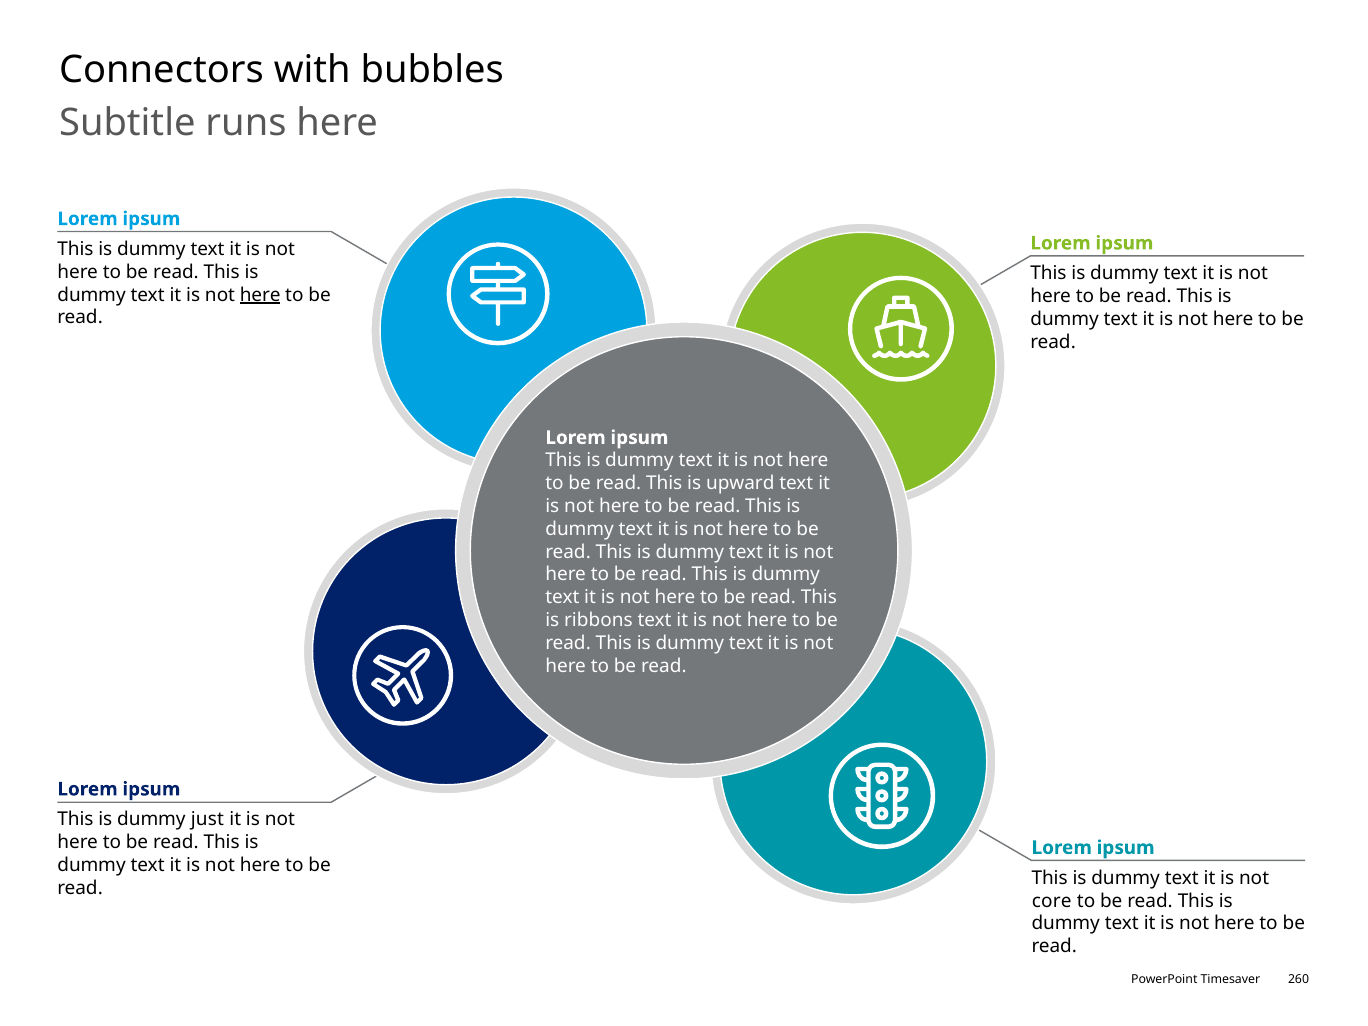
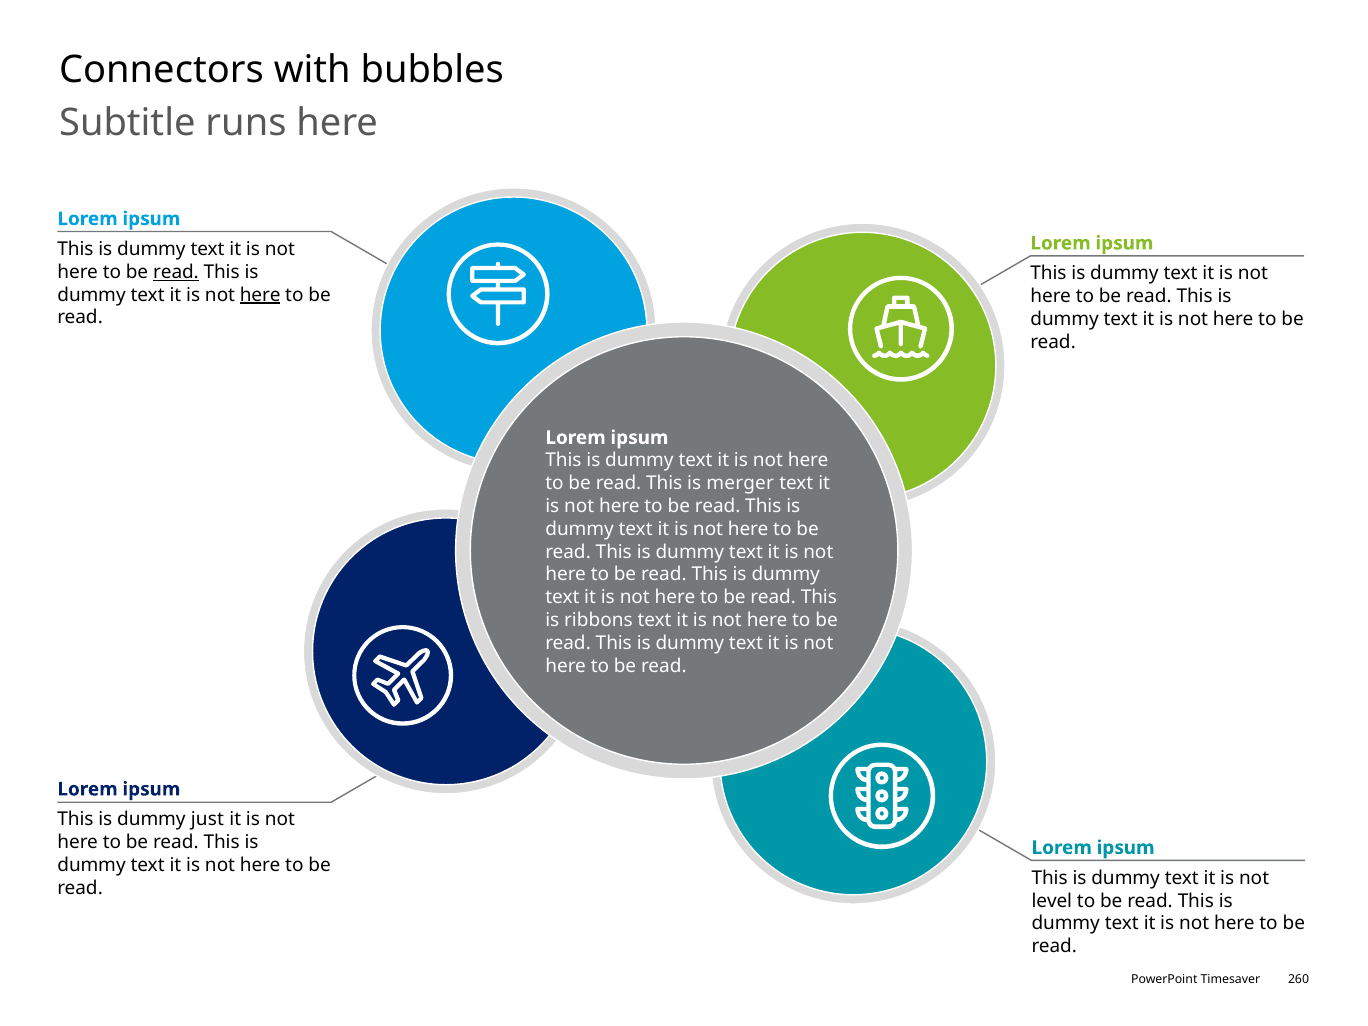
read at (176, 272) underline: none -> present
upward: upward -> merger
core: core -> level
